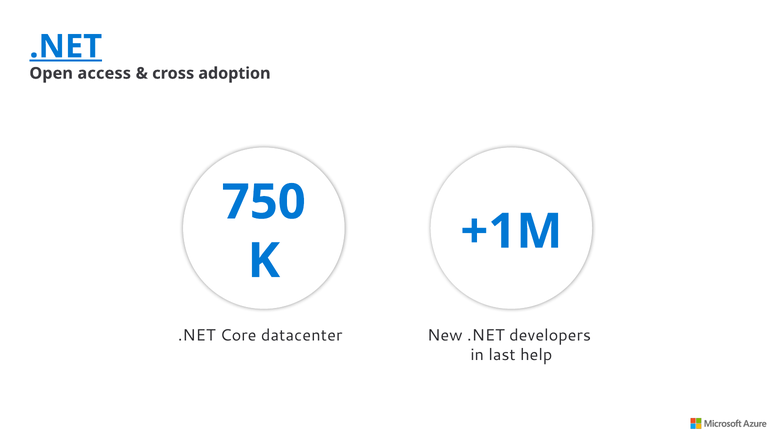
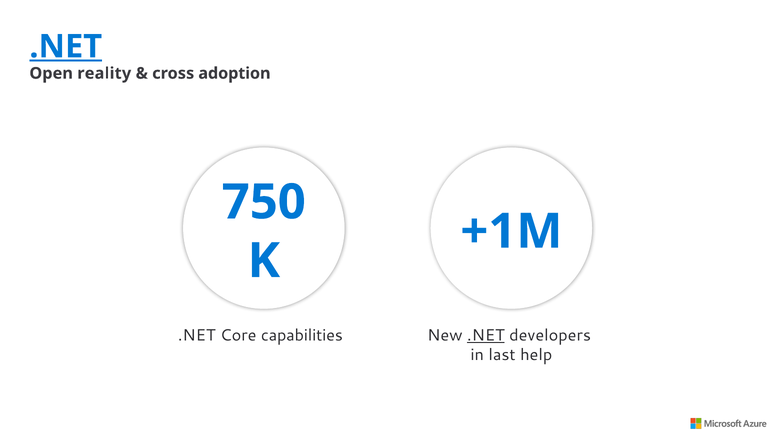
access: access -> reality
.NET at (486, 336) underline: none -> present
datacenter: datacenter -> capabilities
